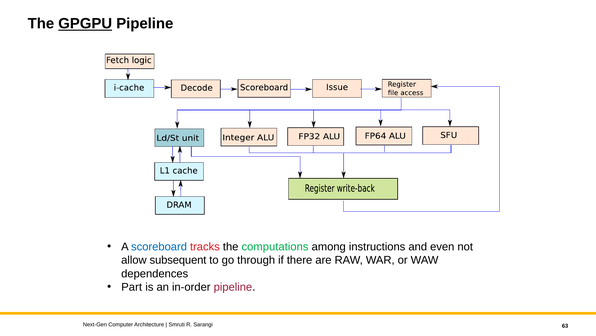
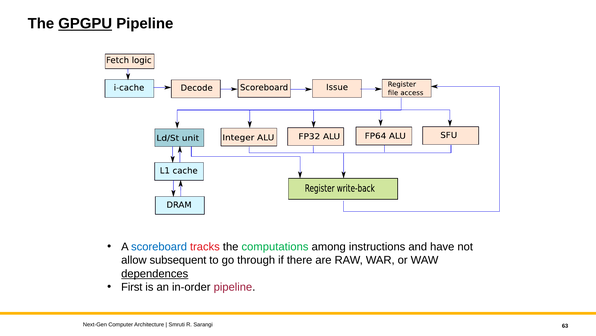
even: even -> have
dependences underline: none -> present
Part: Part -> First
